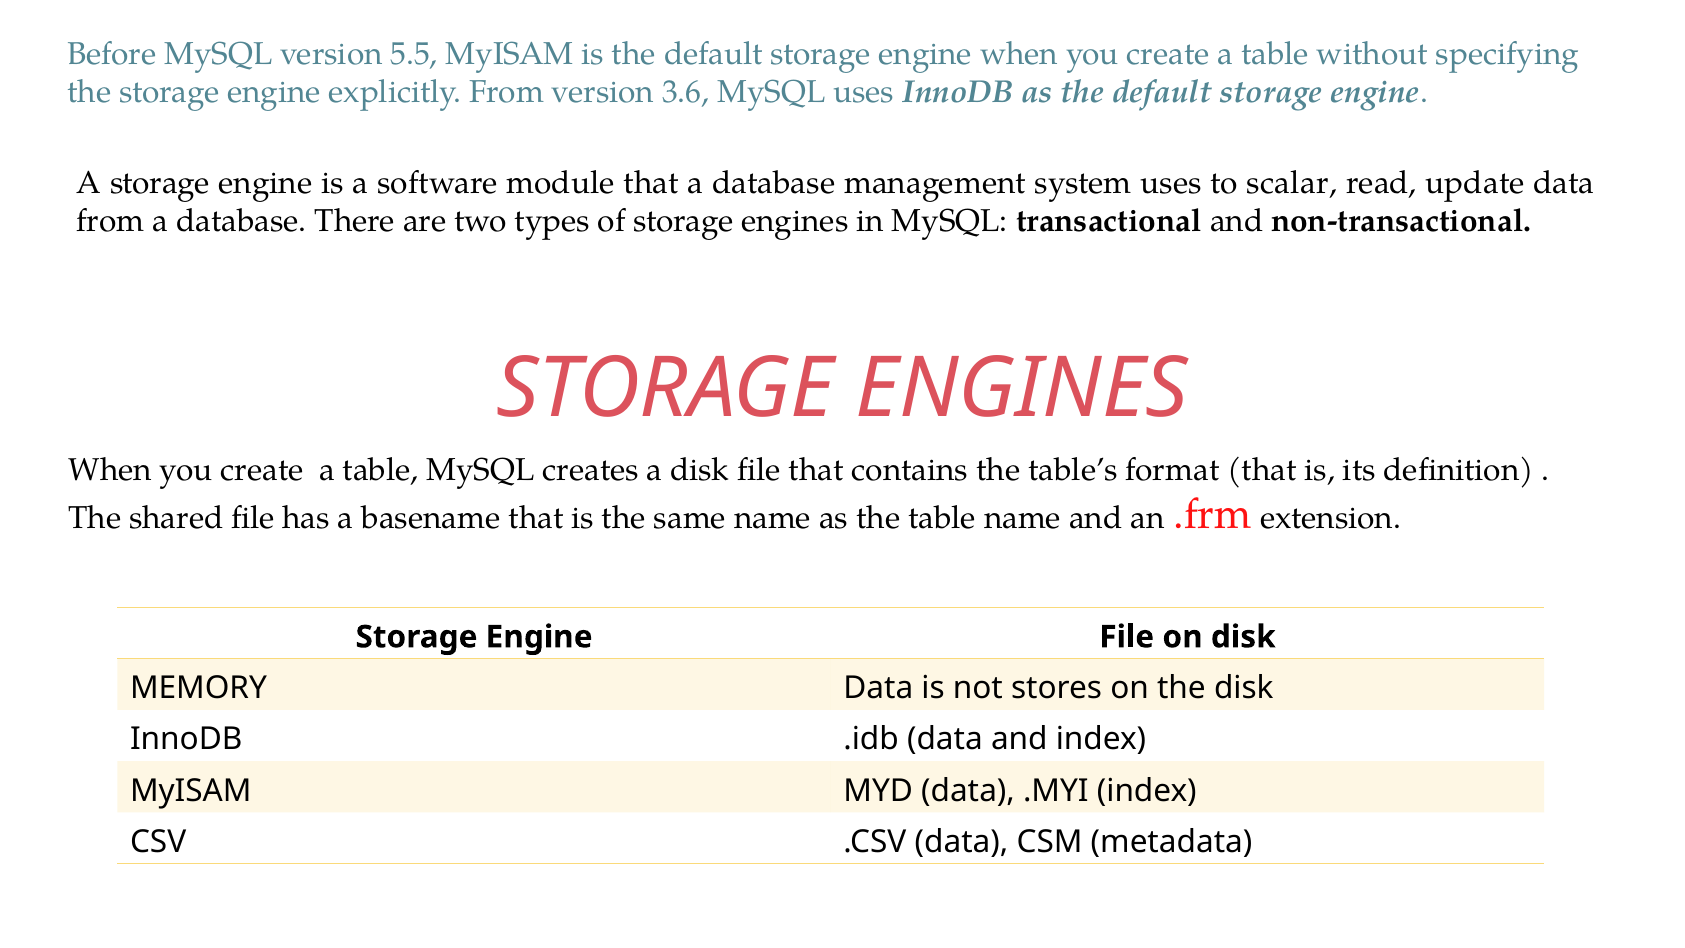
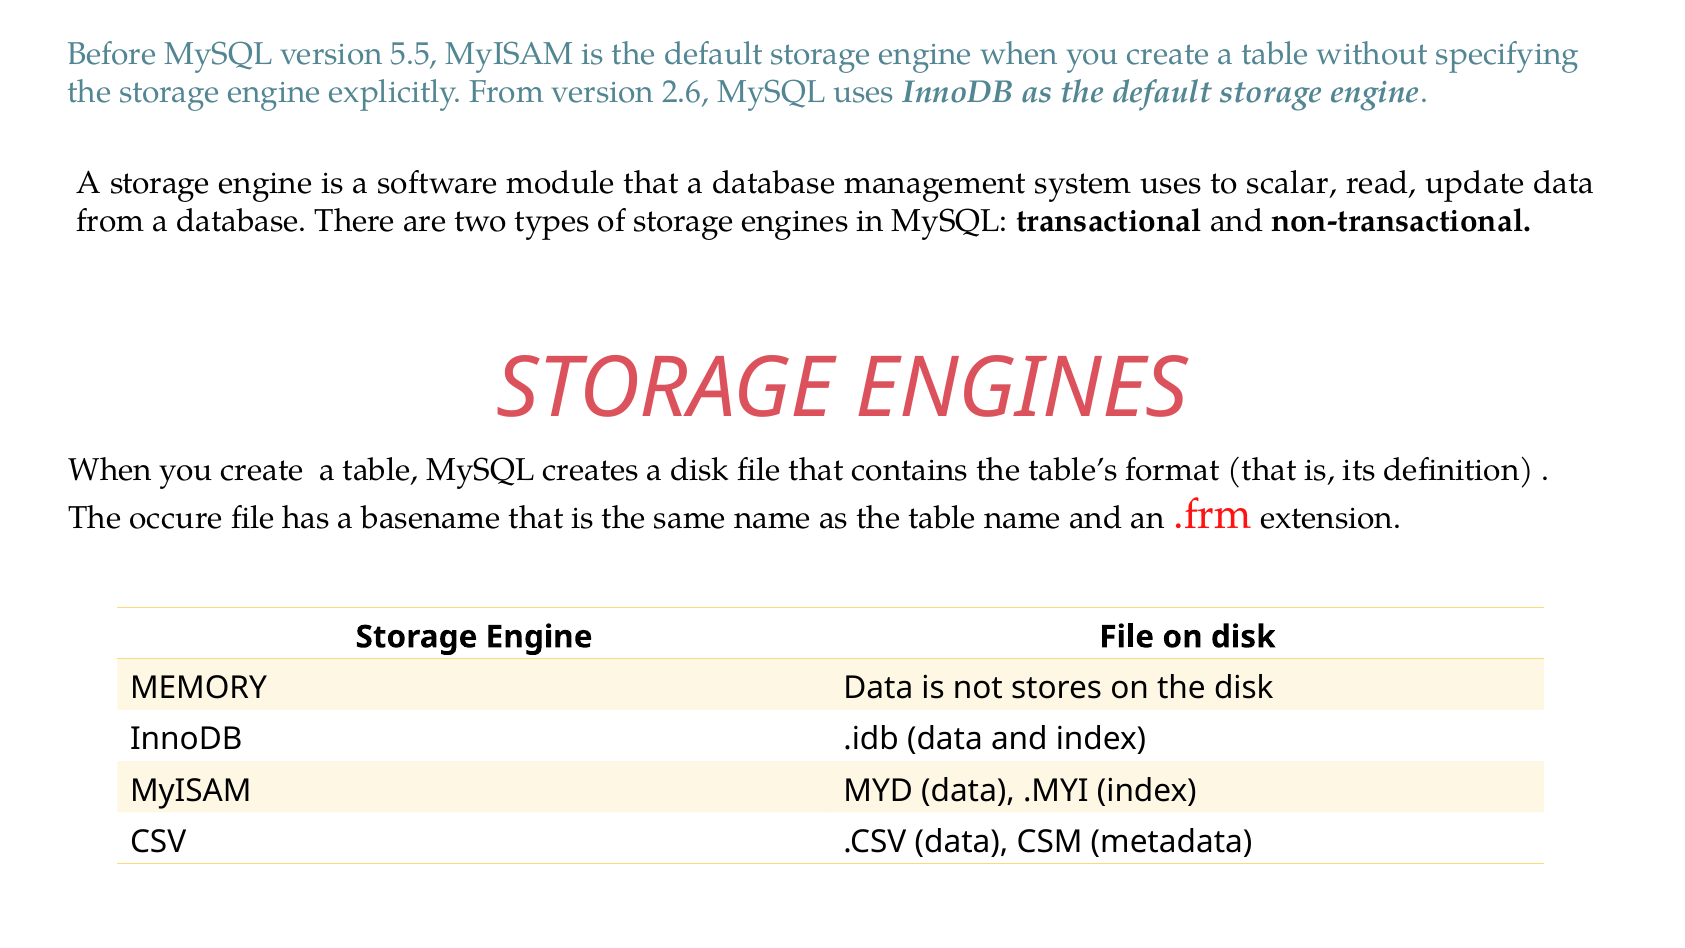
3.6: 3.6 -> 2.6
shared: shared -> occure
